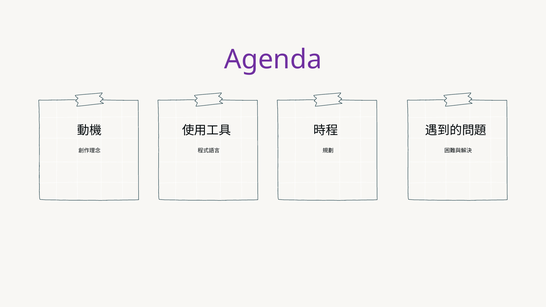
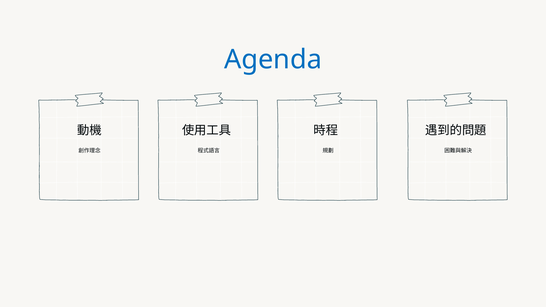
Agenda colour: purple -> blue
